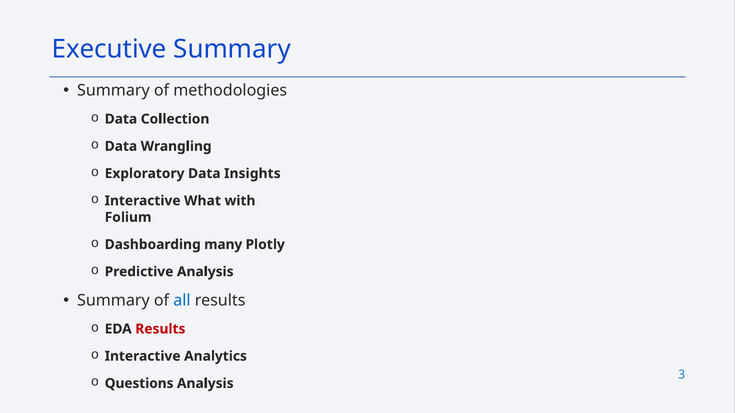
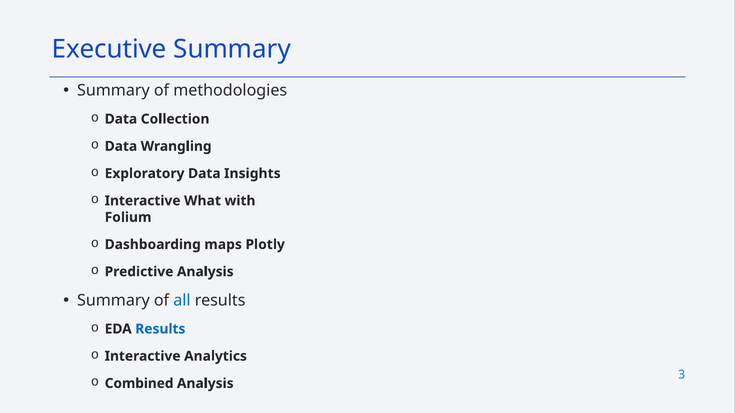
many: many -> maps
Results at (160, 329) colour: red -> blue
Questions: Questions -> Combined
